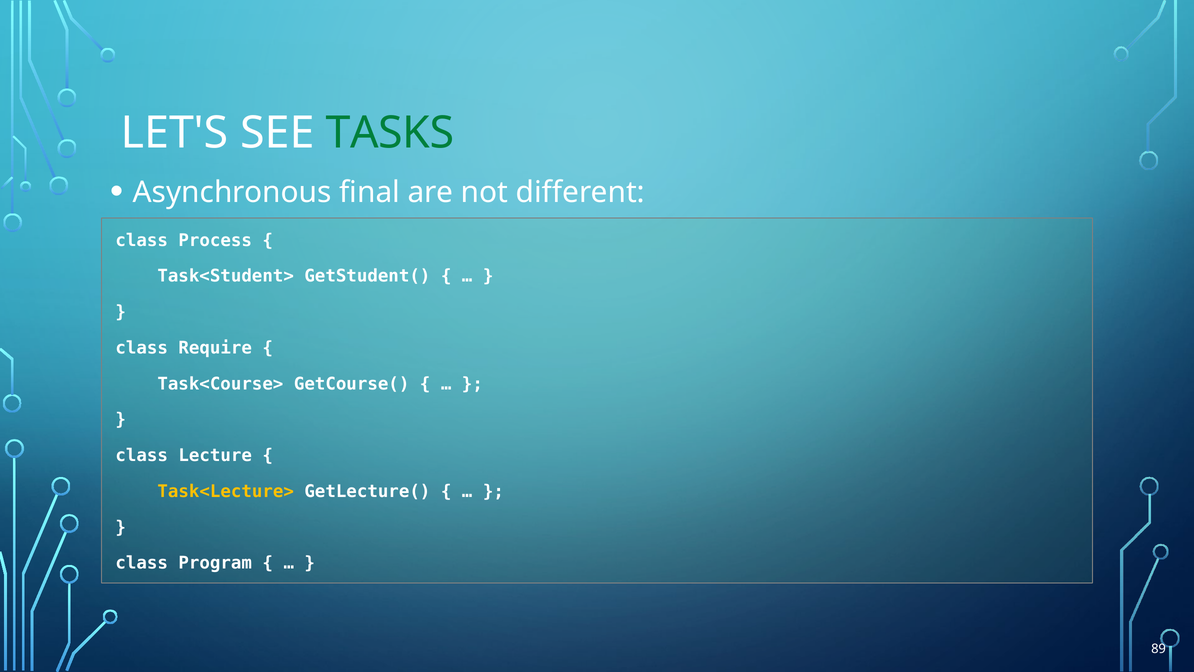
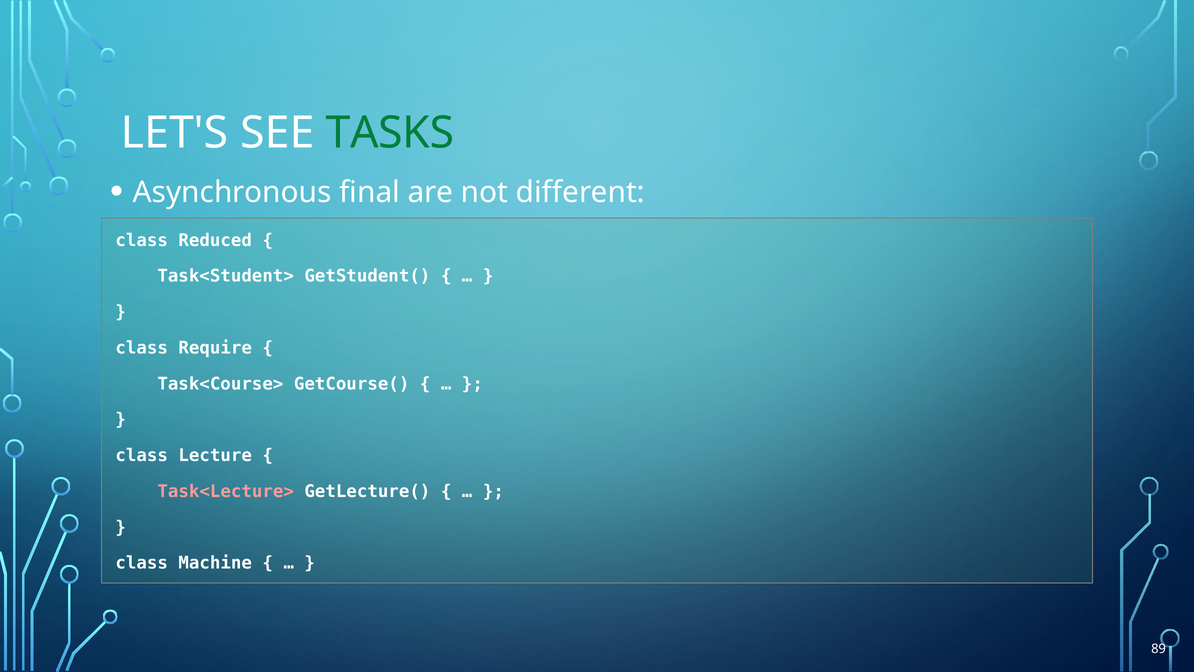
Process: Process -> Reduced
Task<Lecture> colour: yellow -> pink
Program: Program -> Machine
